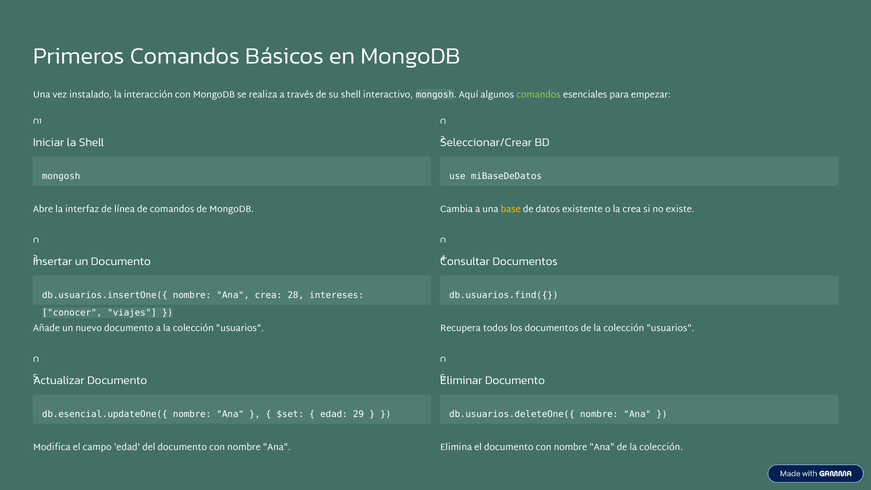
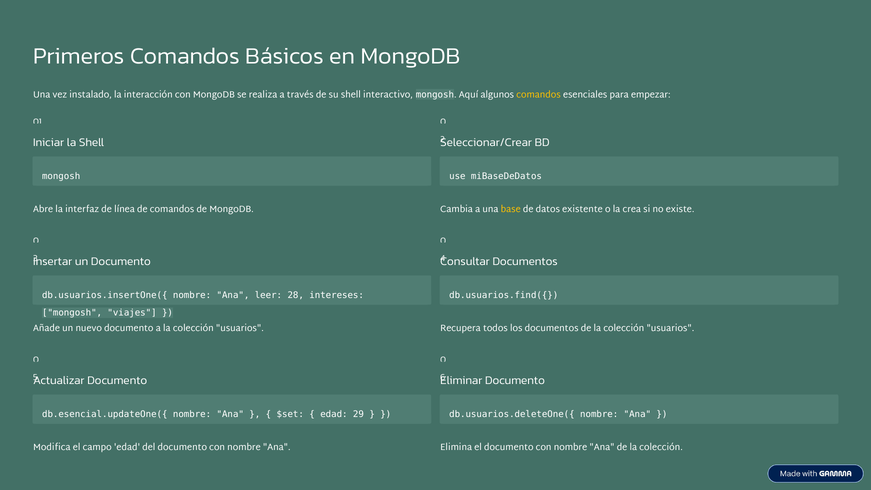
comandos at (539, 95) colour: light green -> yellow
Ana crea: crea -> leer
conocer at (72, 313): conocer -> mongosh
